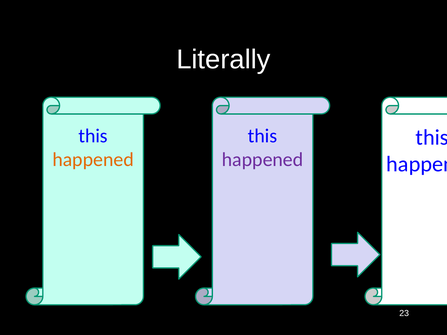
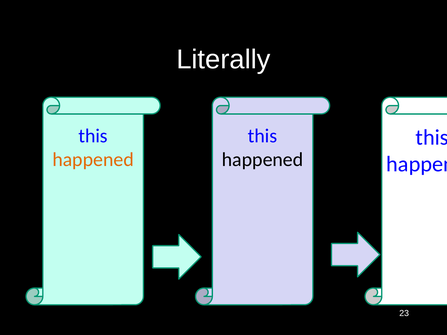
happened at (263, 160) colour: purple -> black
